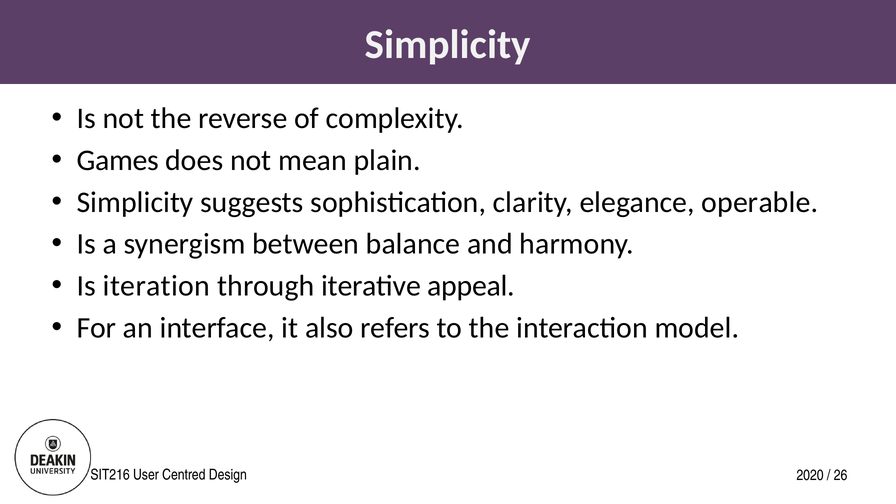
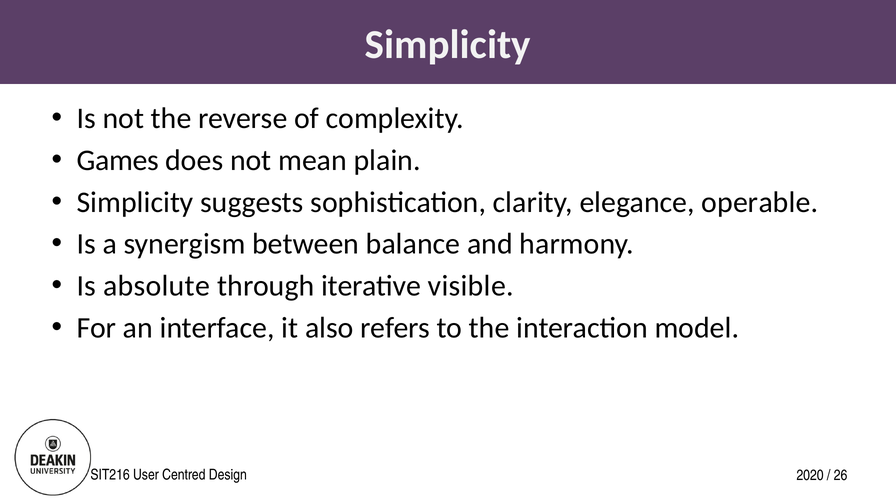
iteration: iteration -> absolute
appeal: appeal -> visible
